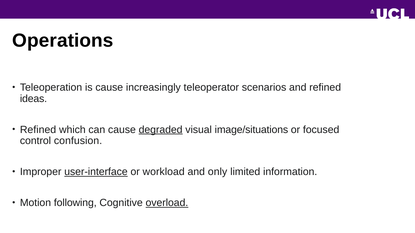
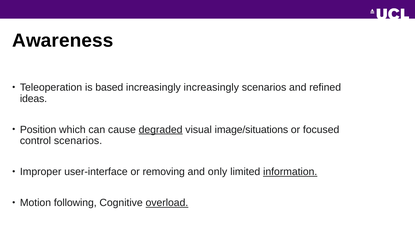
Operations: Operations -> Awareness
is cause: cause -> based
increasingly teleoperator: teleoperator -> increasingly
Refined at (38, 130): Refined -> Position
control confusion: confusion -> scenarios
user-interface underline: present -> none
workload: workload -> removing
information underline: none -> present
